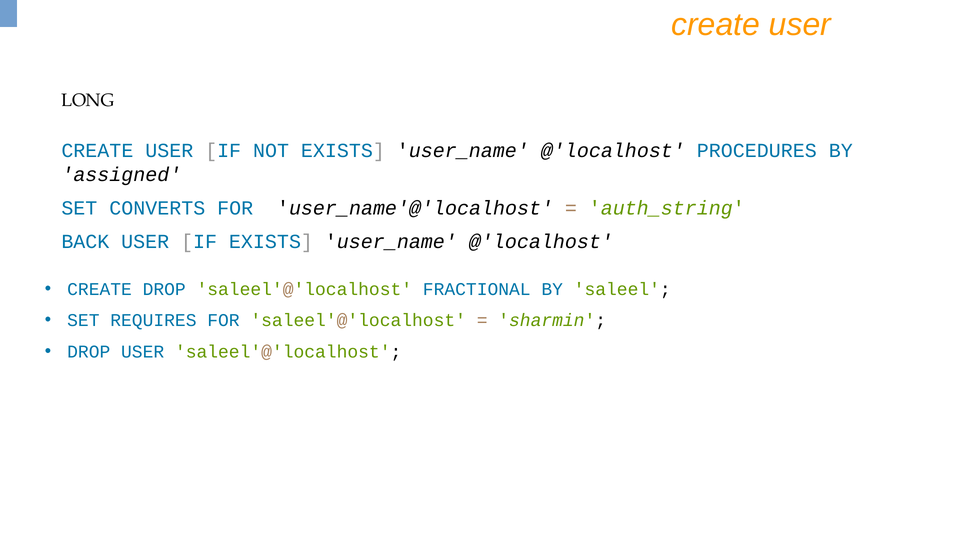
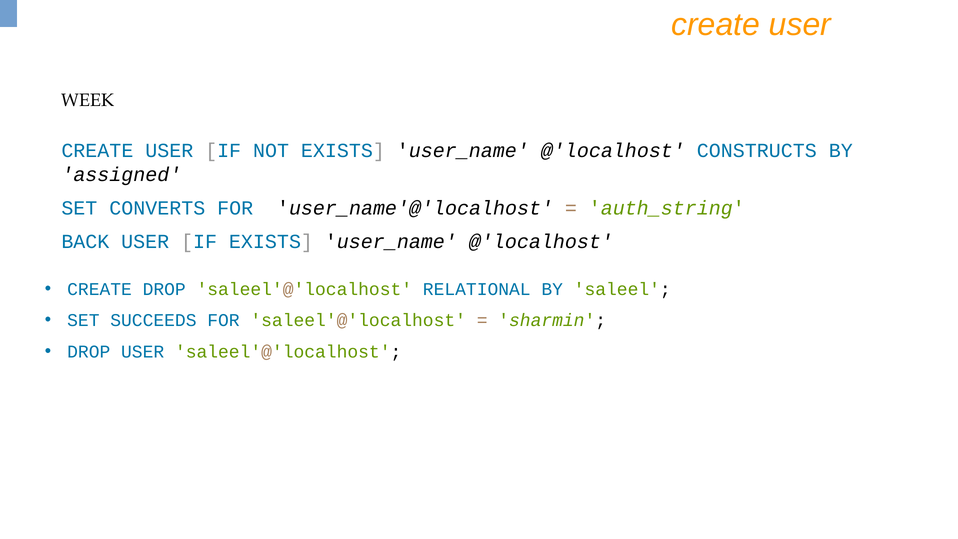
LONG: LONG -> WEEK
PROCEDURES: PROCEDURES -> CONSTRUCTS
FRACTIONAL: FRACTIONAL -> RELATIONAL
REQUIRES: REQUIRES -> SUCCEEDS
